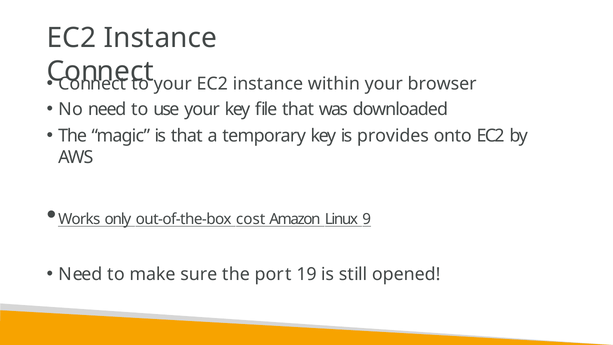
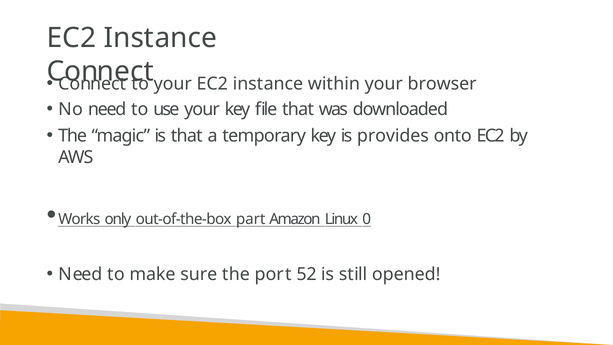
cost: cost -> part
9: 9 -> 0
19: 19 -> 52
